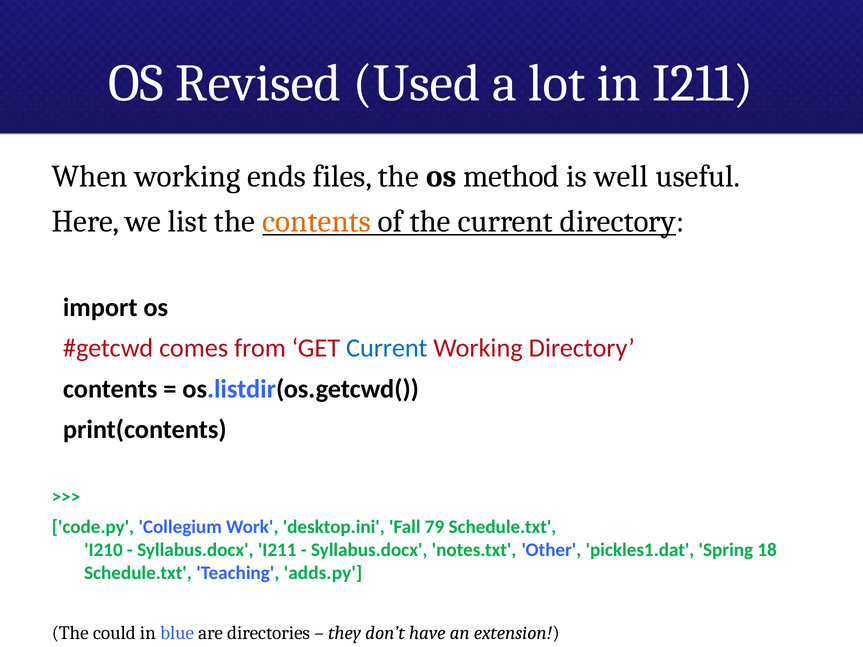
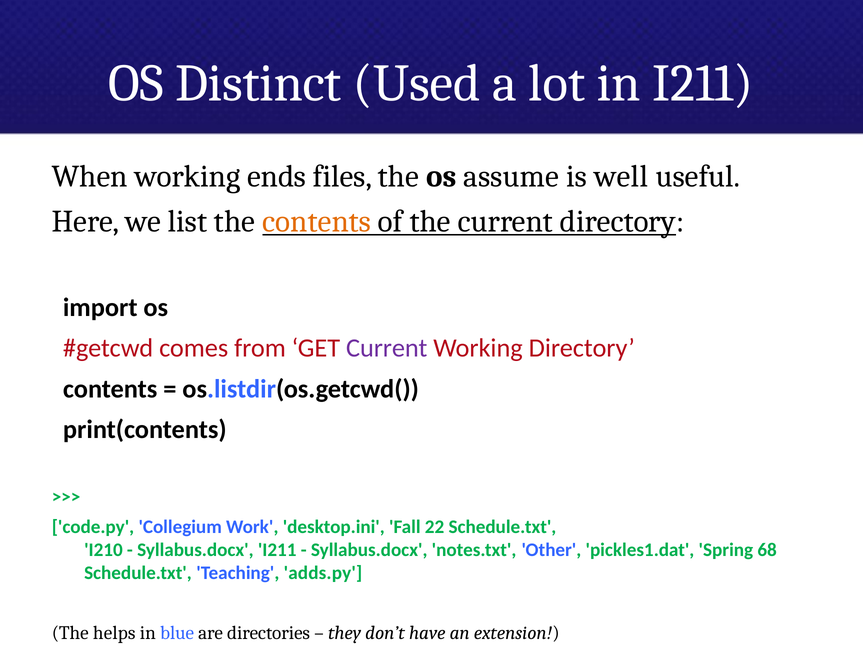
Revised: Revised -> Distinct
method: method -> assume
Current at (387, 348) colour: blue -> purple
79: 79 -> 22
18: 18 -> 68
could: could -> helps
